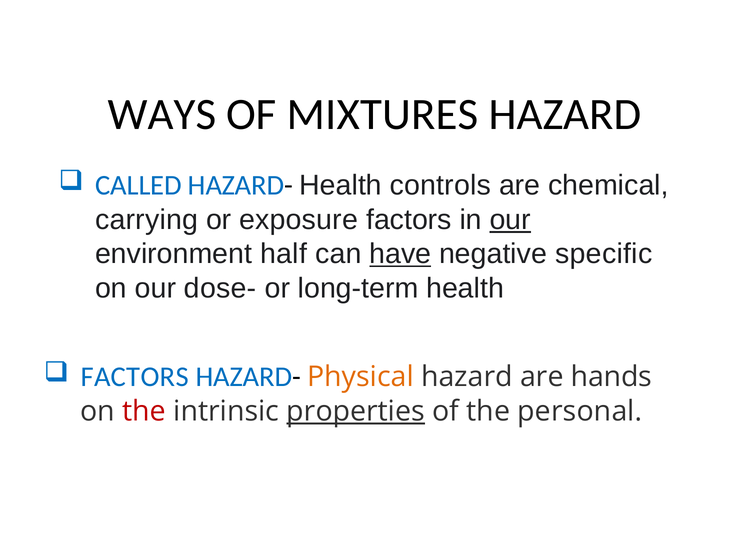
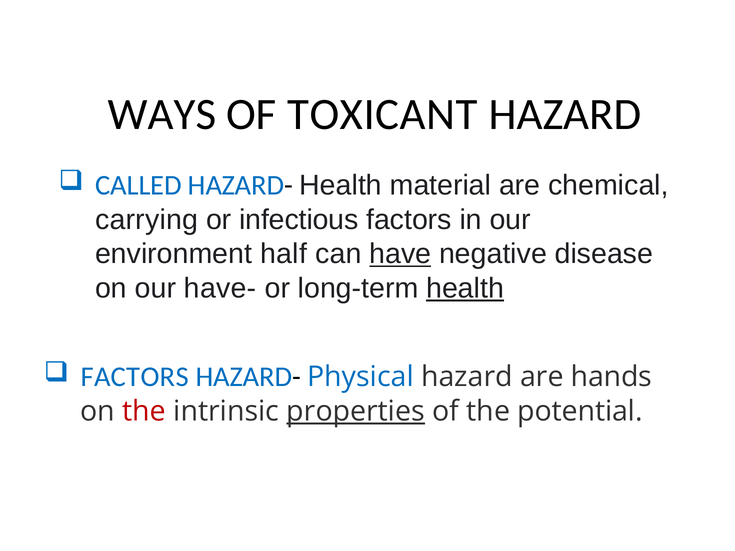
MIXTURES: MIXTURES -> TOXICANT
controls: controls -> material
exposure: exposure -> infectious
our at (510, 220) underline: present -> none
specific: specific -> disease
dose-: dose- -> have-
health at (465, 288) underline: none -> present
Physical colour: orange -> blue
personal: personal -> potential
